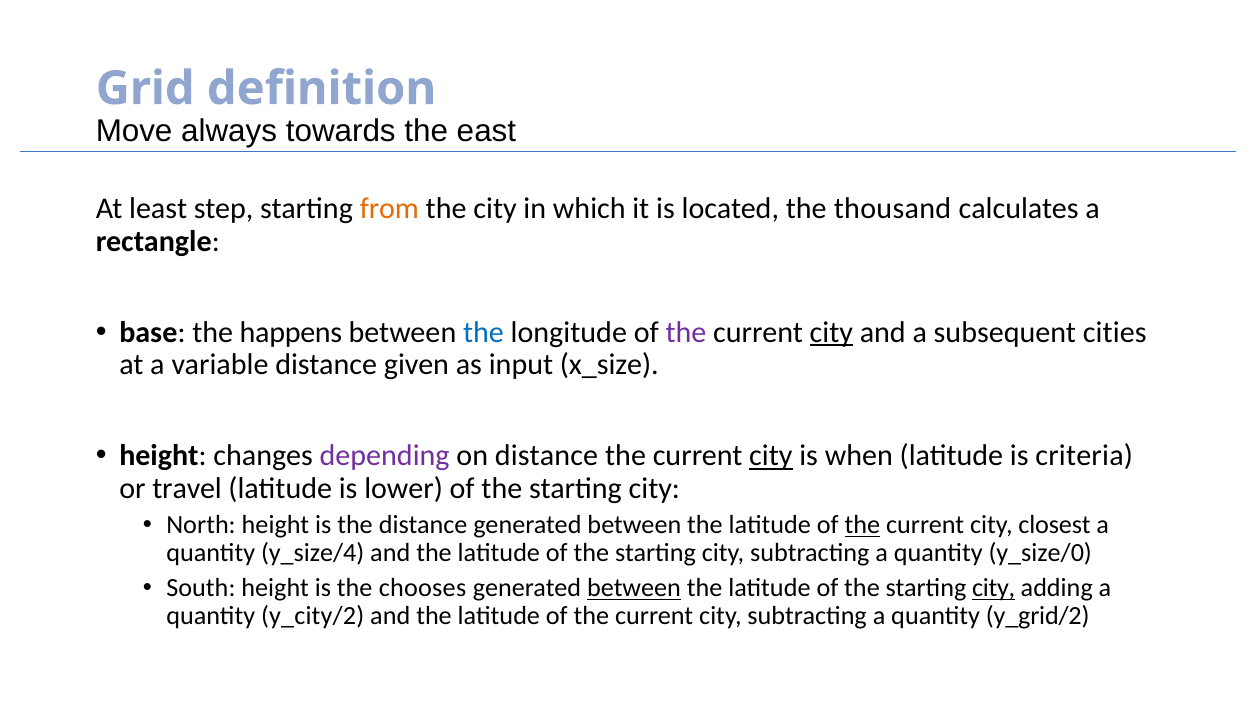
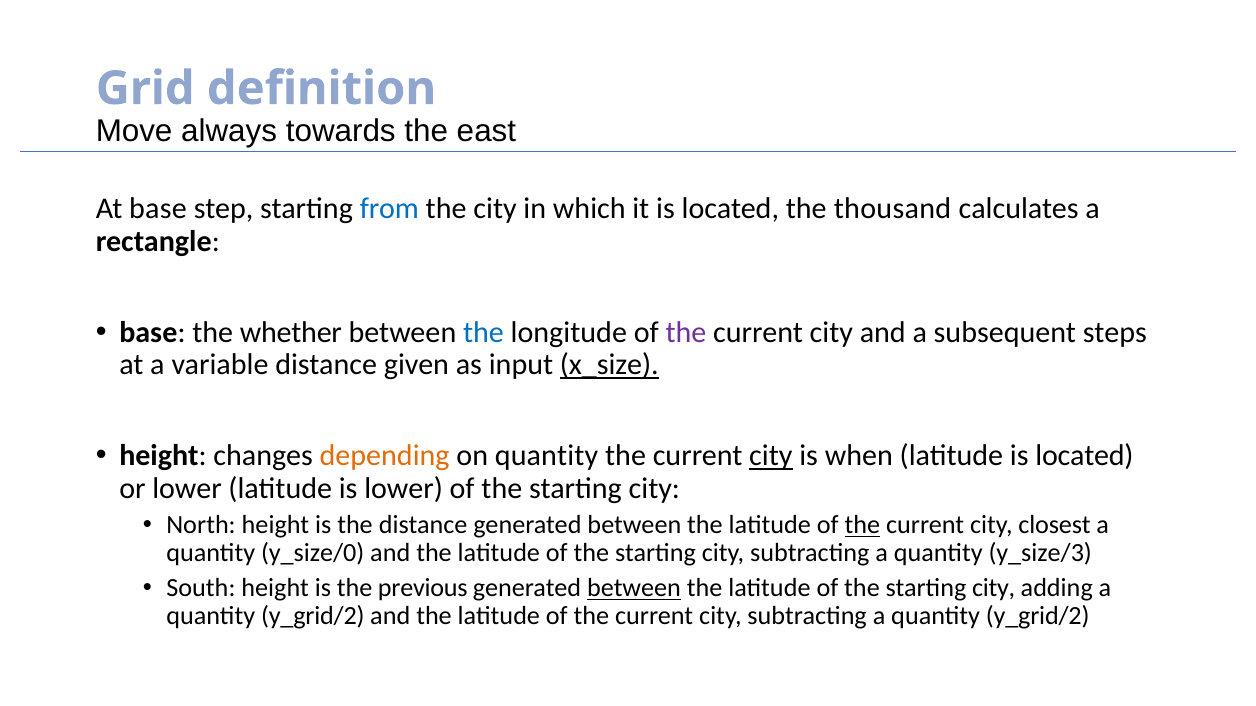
At least: least -> base
from colour: orange -> blue
happens: happens -> whether
city at (831, 332) underline: present -> none
cities: cities -> steps
x_size underline: none -> present
depending colour: purple -> orange
on distance: distance -> quantity
latitude is criteria: criteria -> located
or travel: travel -> lower
y_size/4: y_size/4 -> y_size/0
y_size/0: y_size/0 -> y_size/3
chooses: chooses -> previous
city at (994, 589) underline: present -> none
y_city/2 at (313, 617): y_city/2 -> y_grid/2
